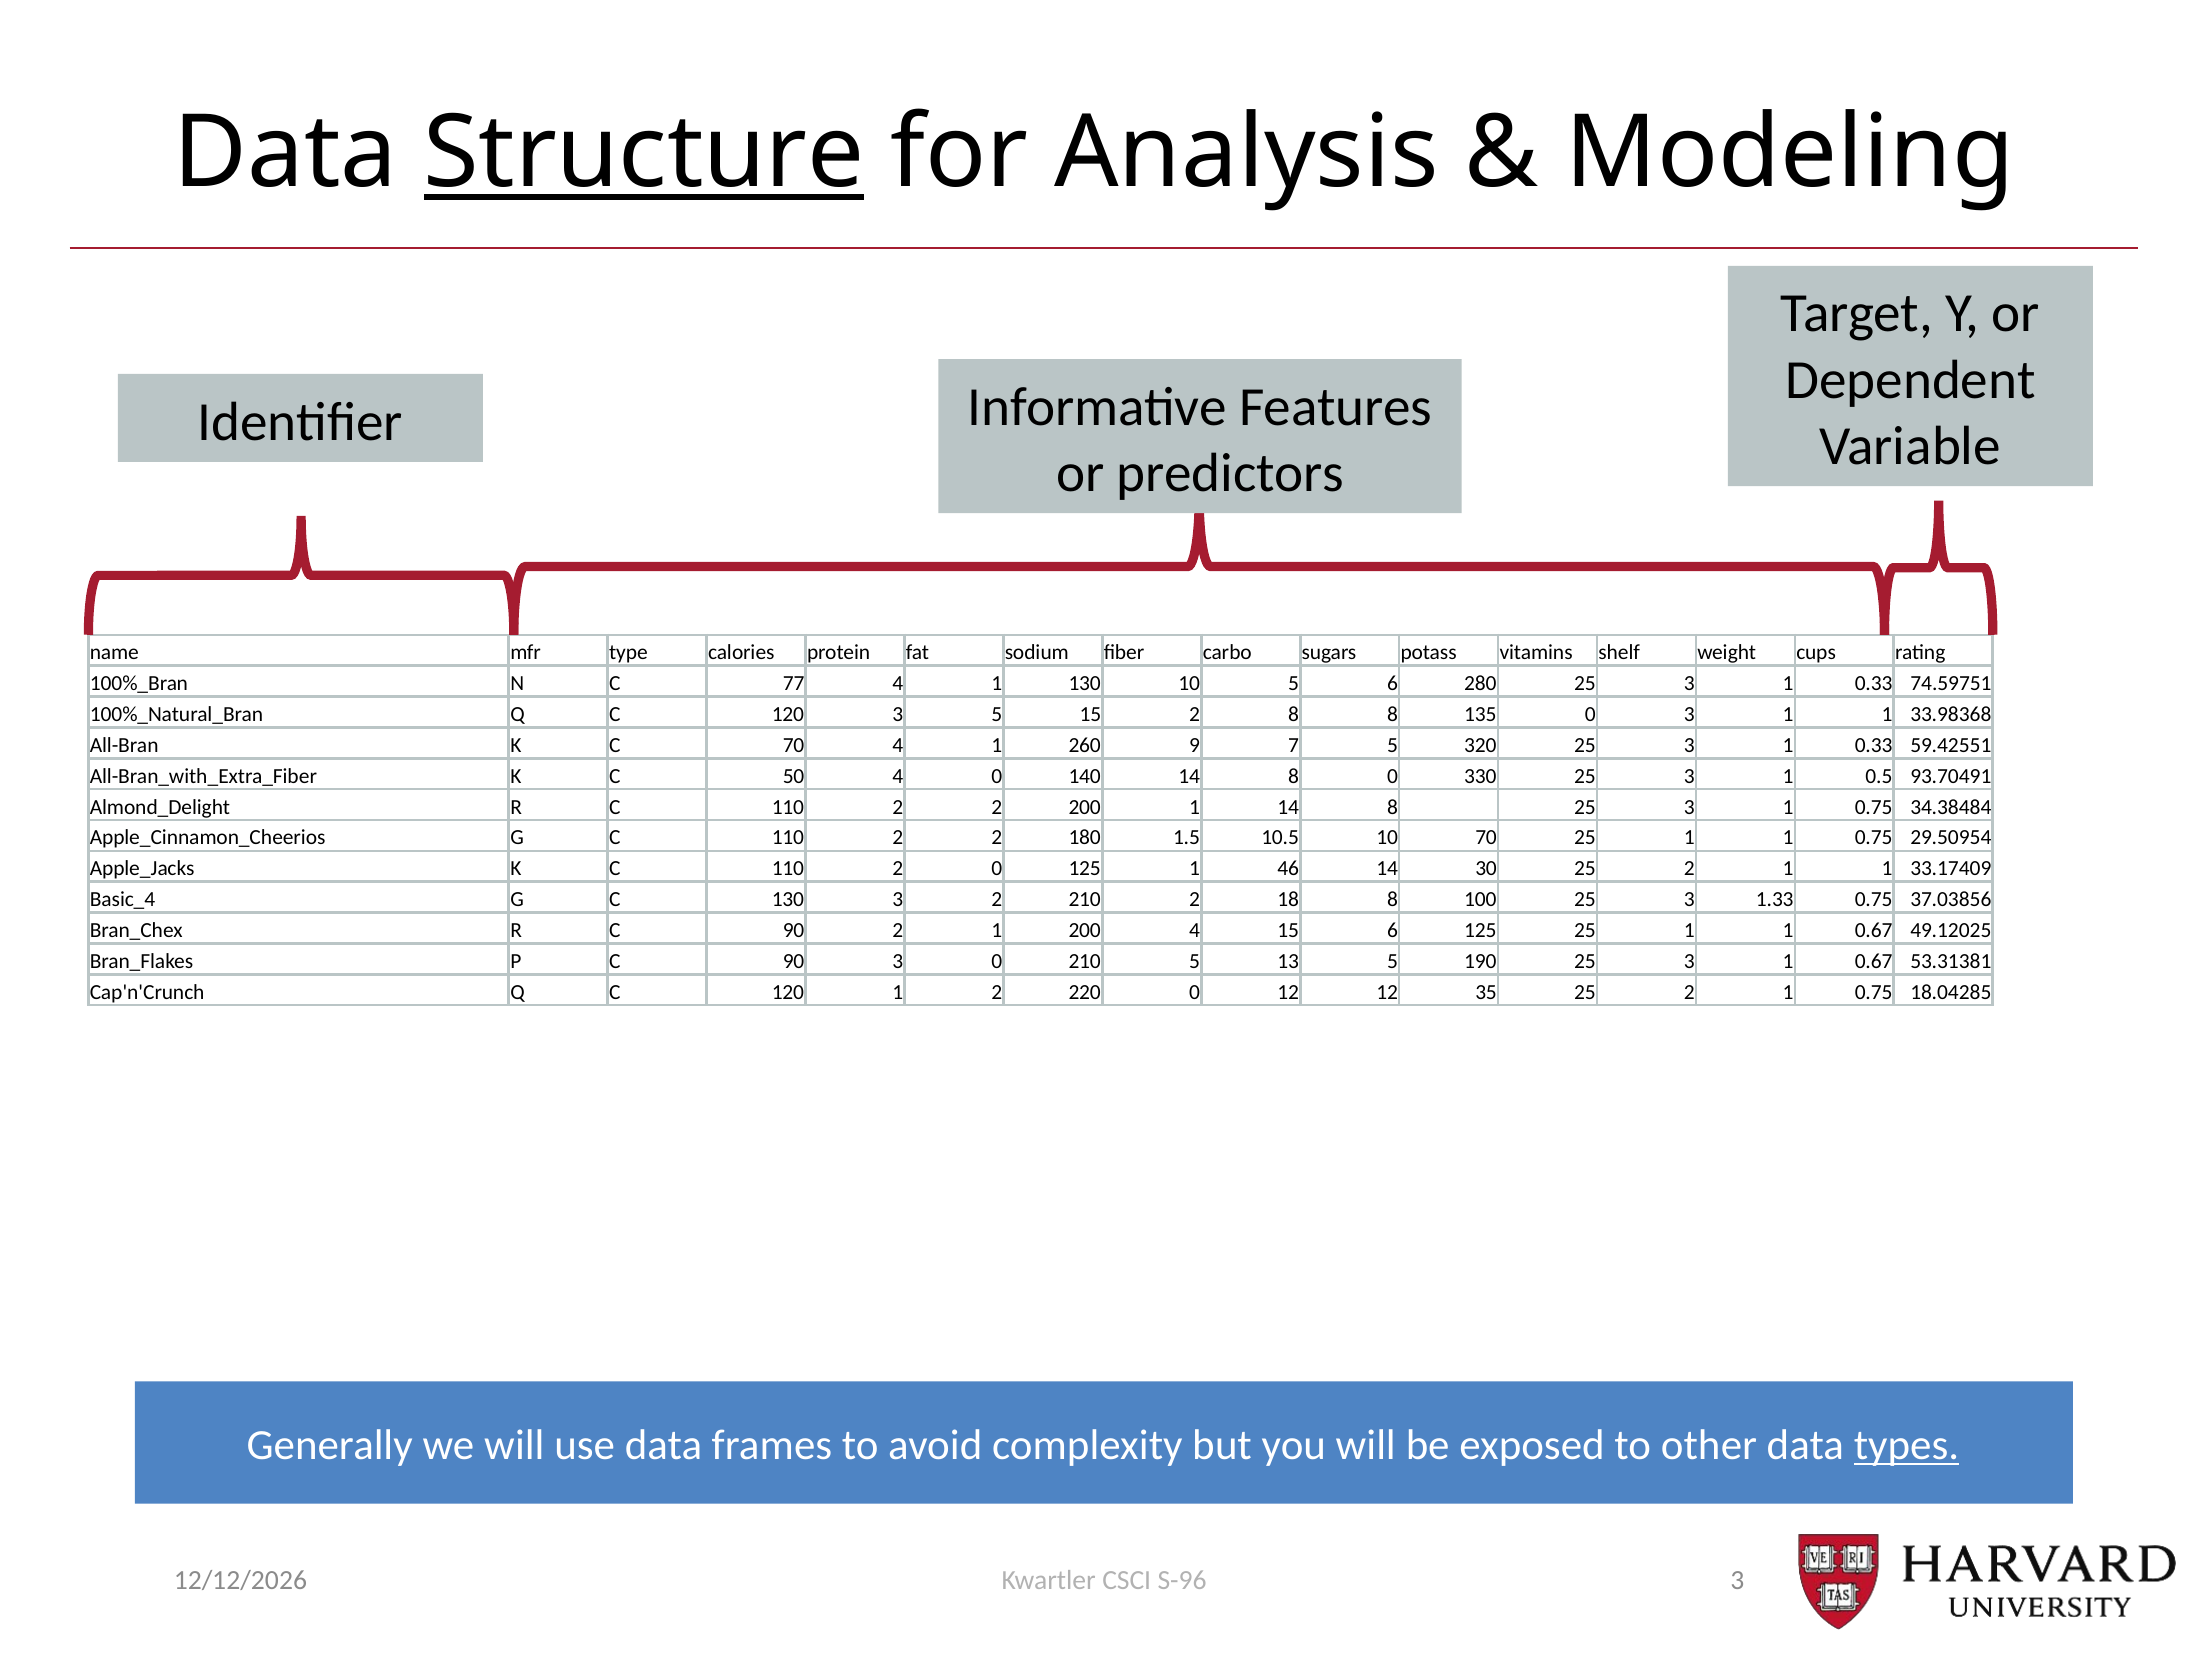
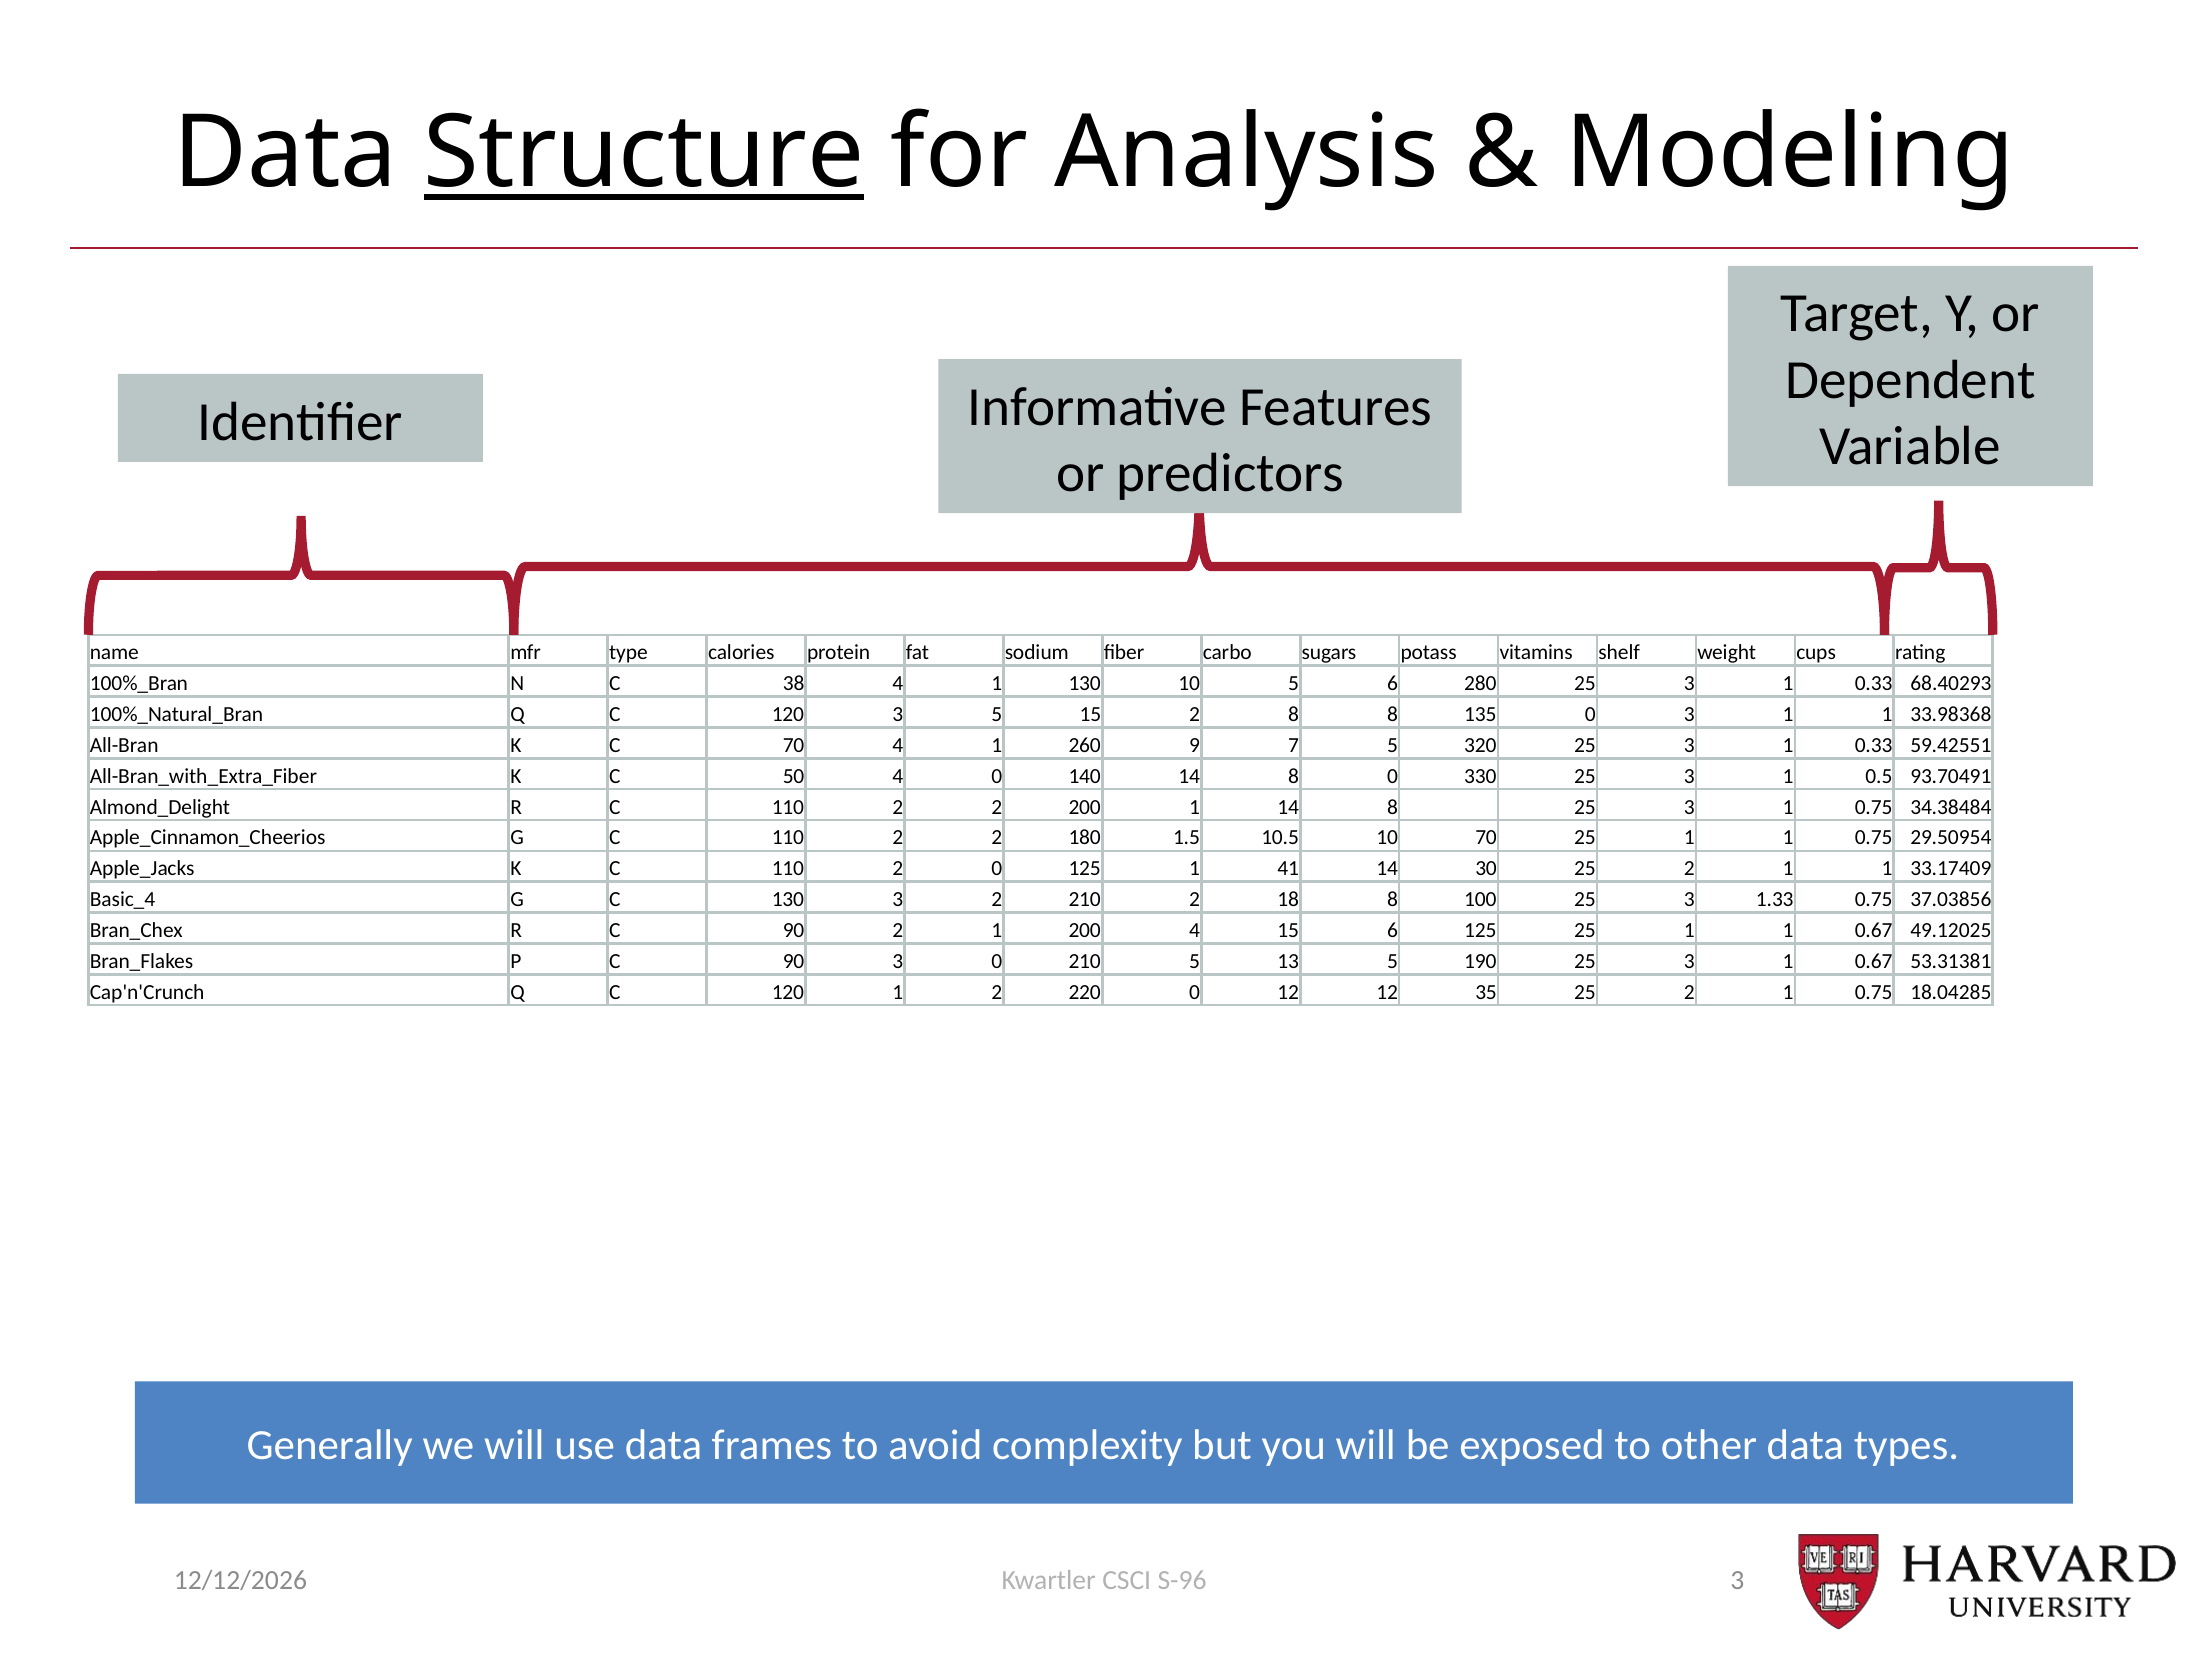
77: 77 -> 38
74.59751: 74.59751 -> 68.40293
46: 46 -> 41
types underline: present -> none
